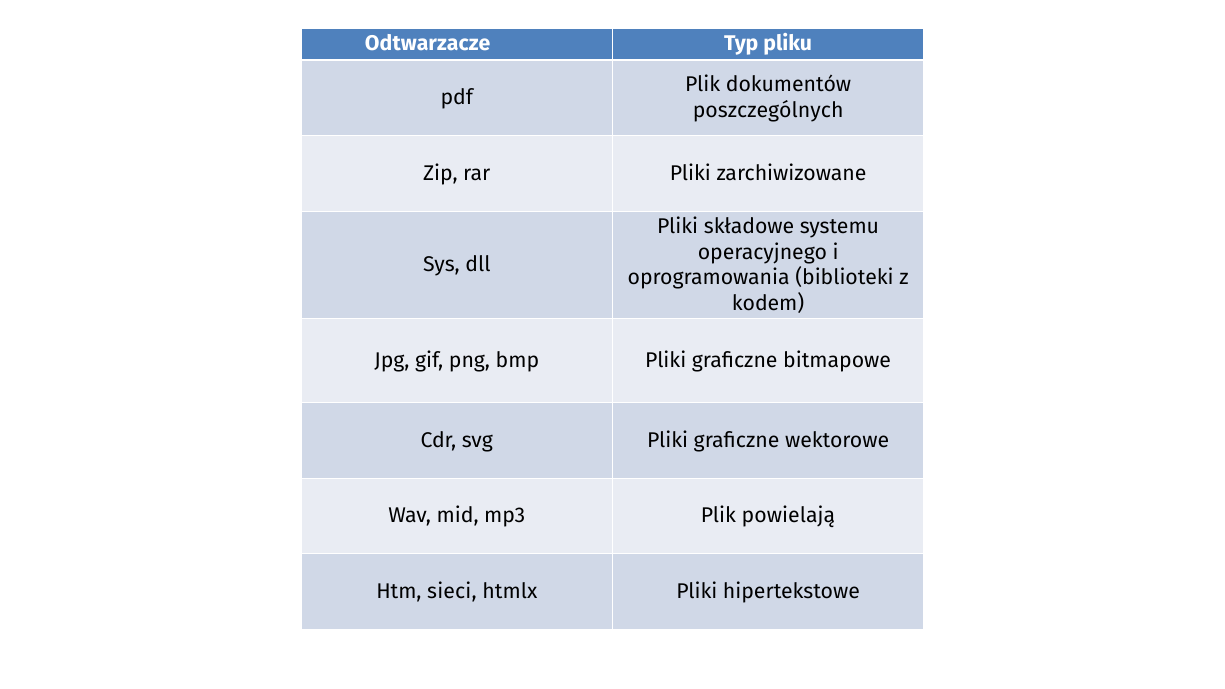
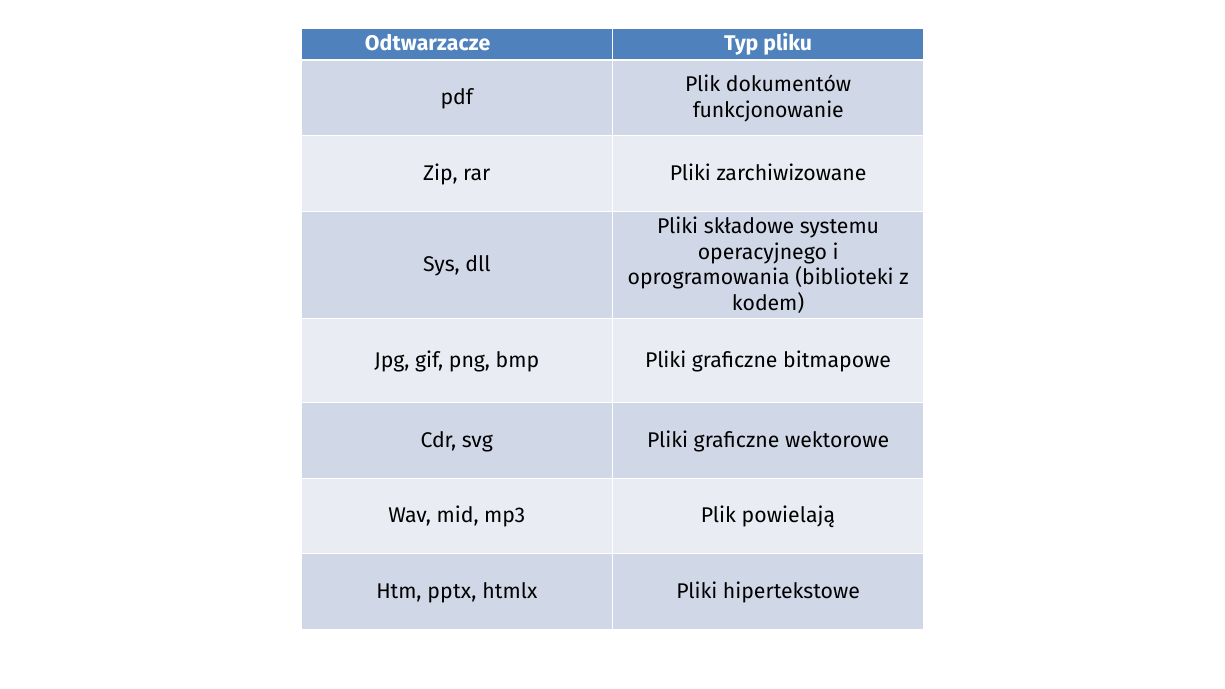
poszczególnych: poszczególnych -> funkcjonowanie
sieci: sieci -> pptx
